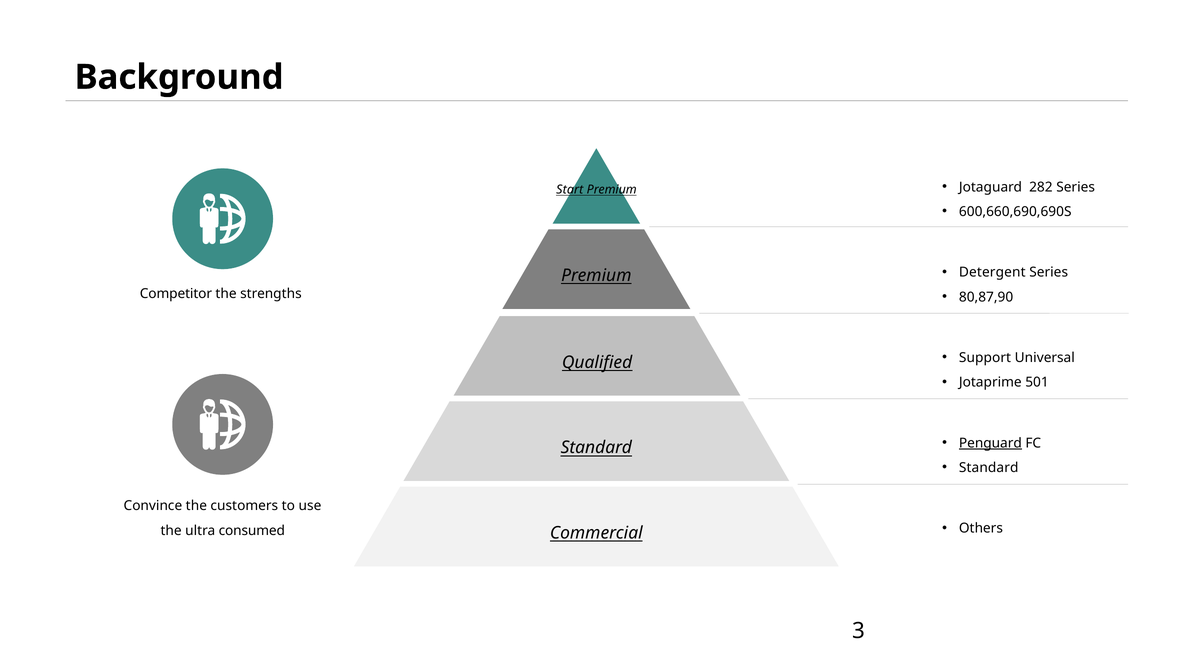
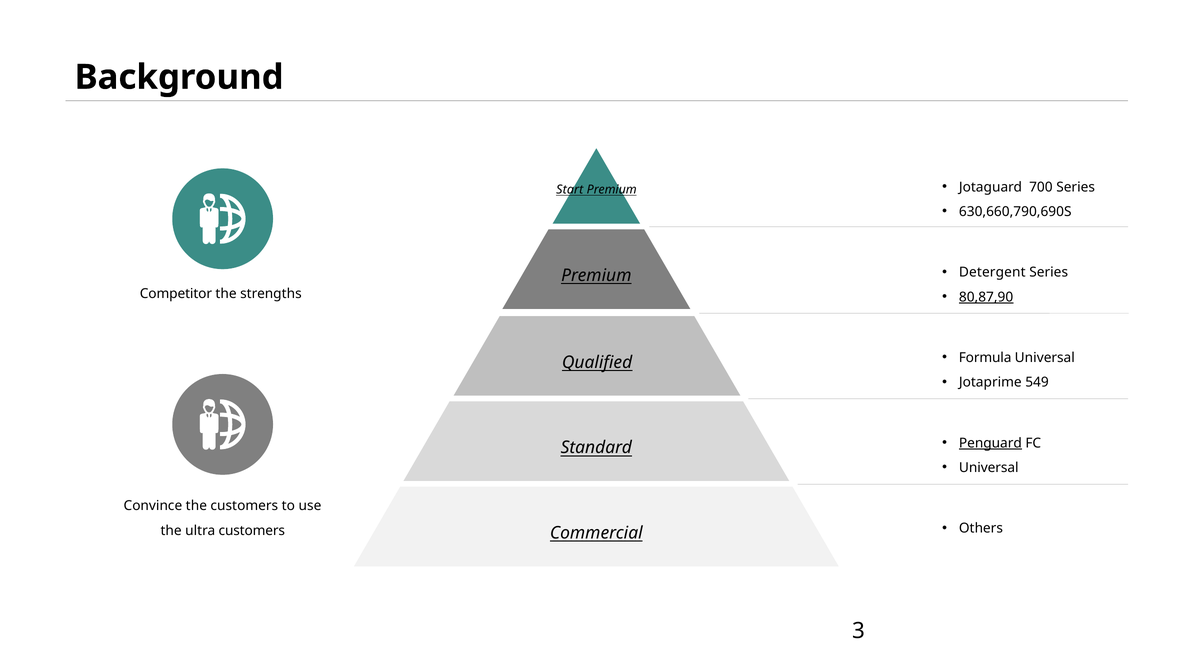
282: 282 -> 700
600,660,690,690S: 600,660,690,690S -> 630,660,790,690S
80,87,90 underline: none -> present
Support: Support -> Formula
501: 501 -> 549
Standard at (989, 468): Standard -> Universal
ultra consumed: consumed -> customers
